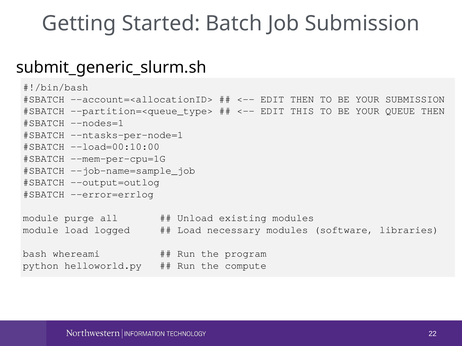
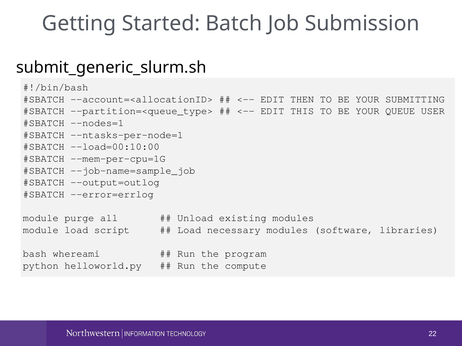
YOUR SUBMISSION: SUBMISSION -> SUBMITTING
QUEUE THEN: THEN -> USER
logged: logged -> script
